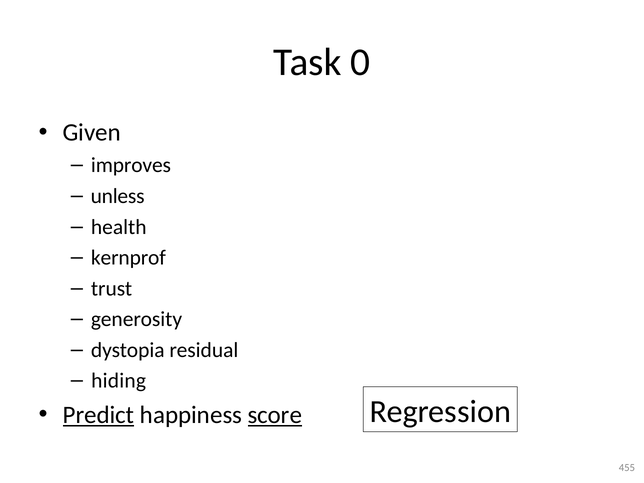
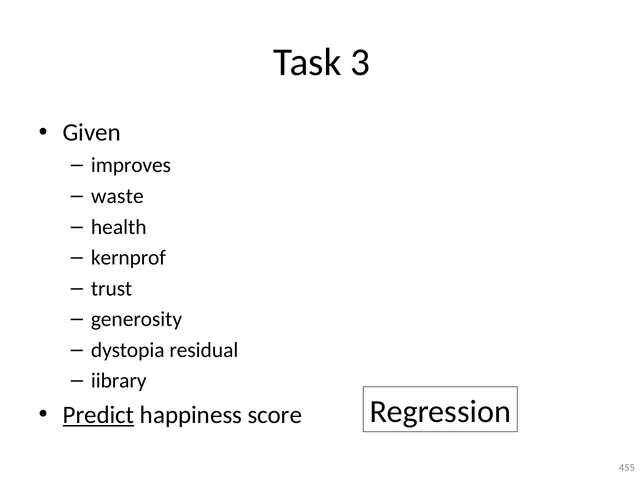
0: 0 -> 3
unless: unless -> waste
hiding: hiding -> iibrary
score underline: present -> none
